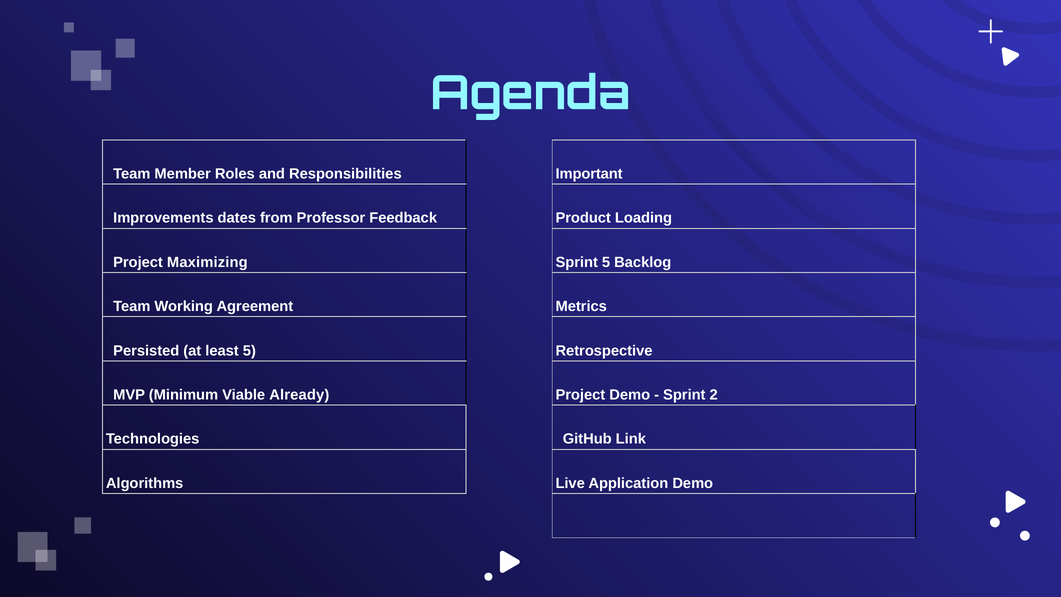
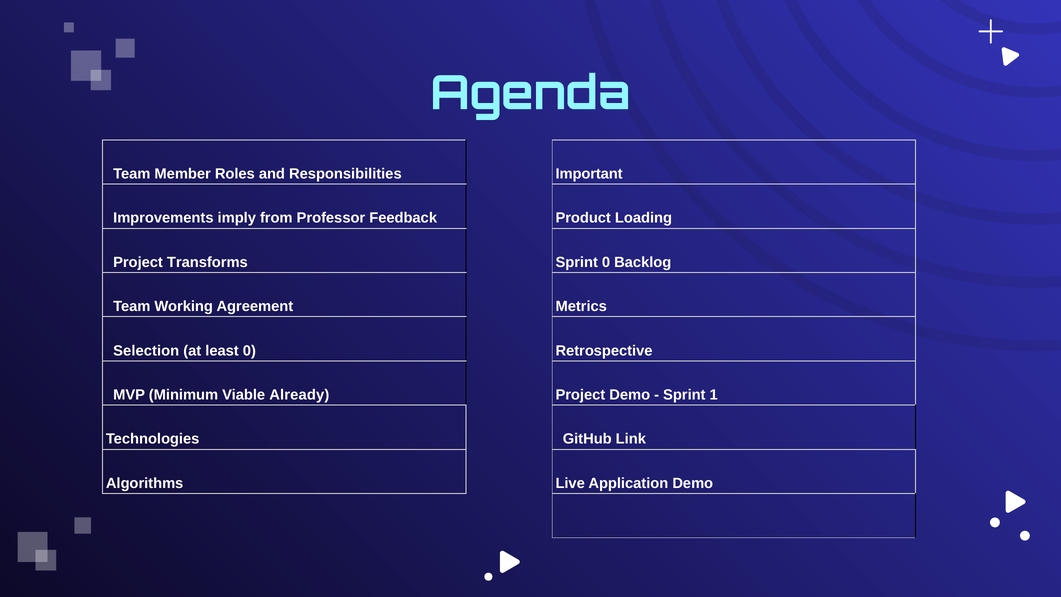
dates: dates -> imply
Maximizing: Maximizing -> Transforms
Sprint 5: 5 -> 0
Persisted: Persisted -> Selection
least 5: 5 -> 0
2: 2 -> 1
